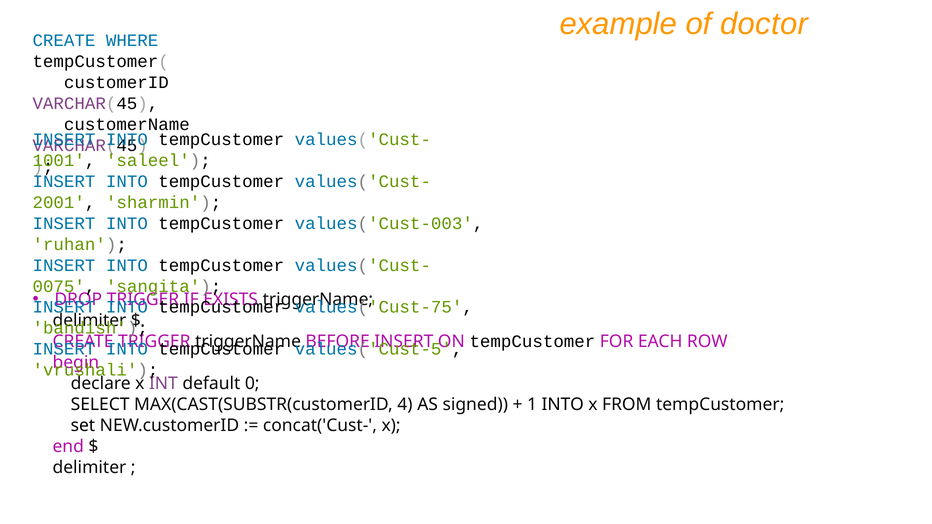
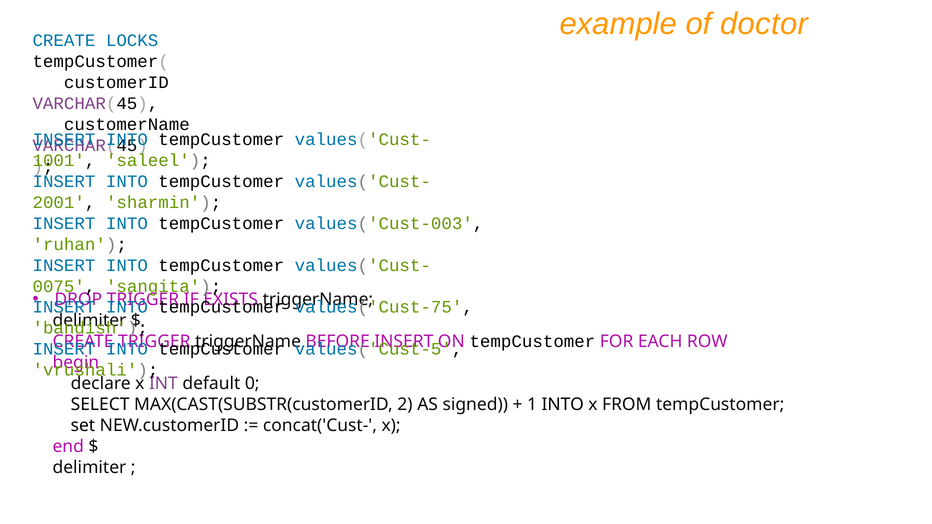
WHERE: WHERE -> LOCKS
4: 4 -> 2
